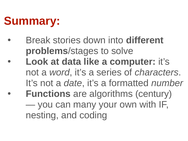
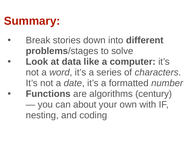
many: many -> about
